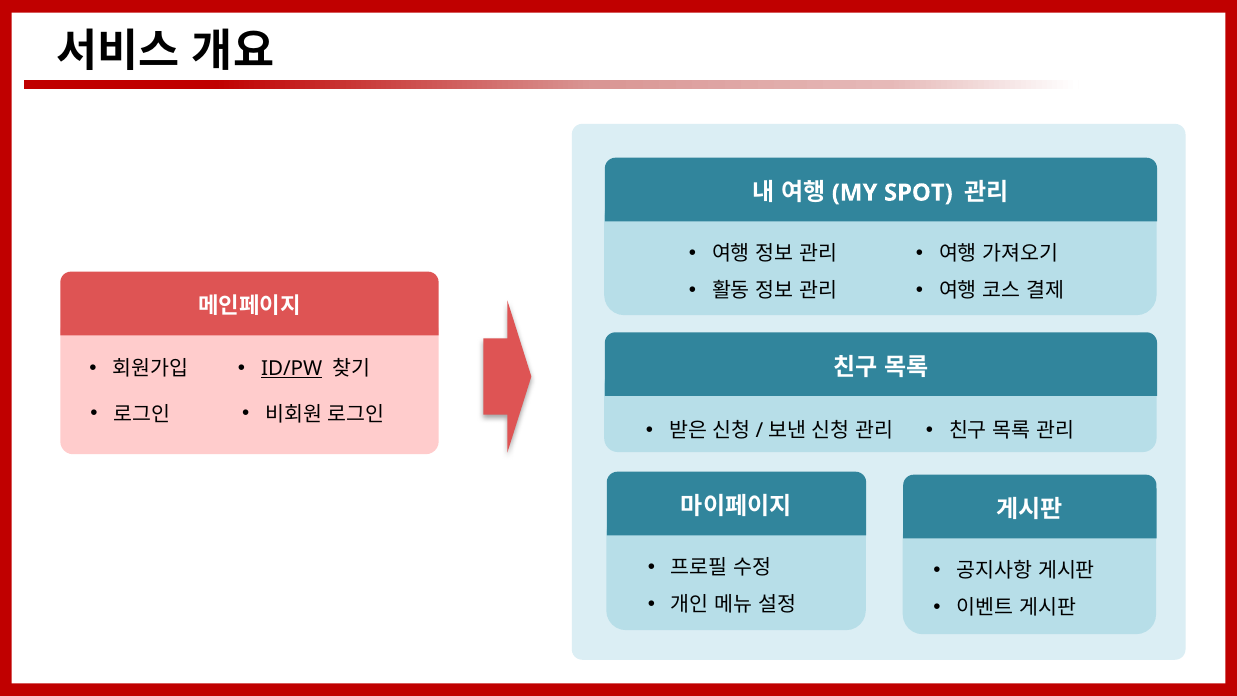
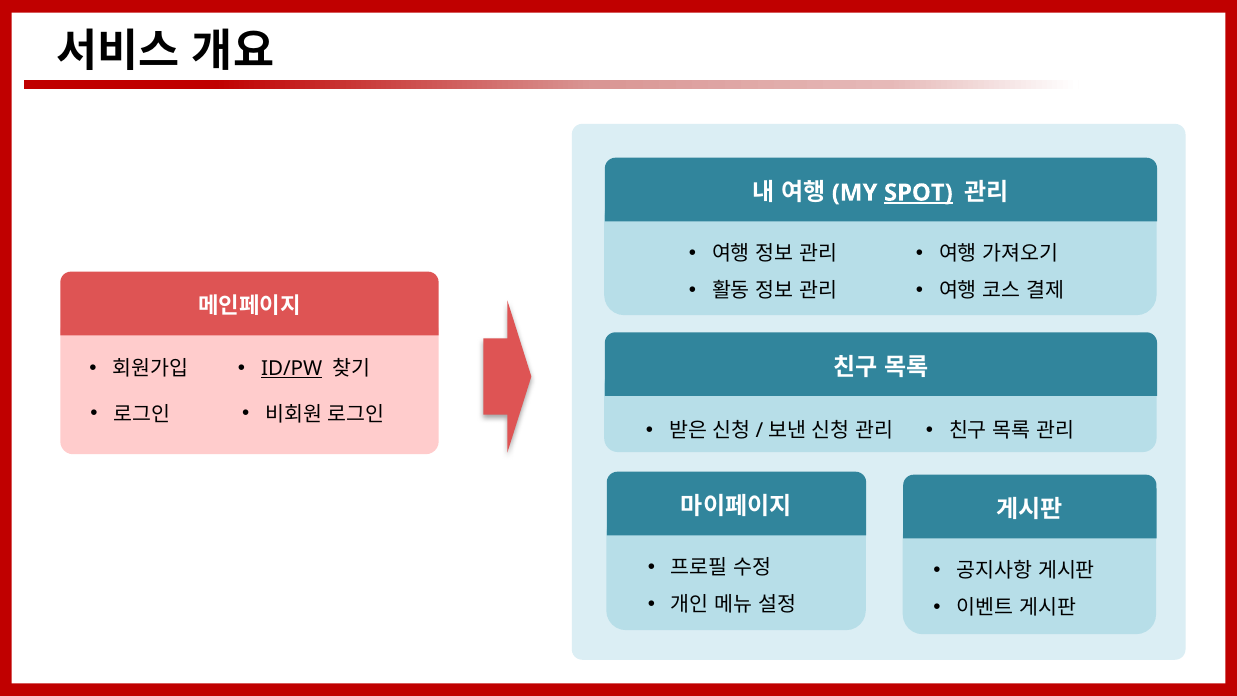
SPOT underline: none -> present
